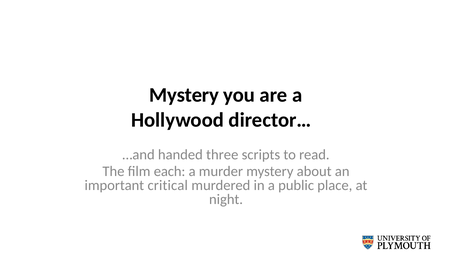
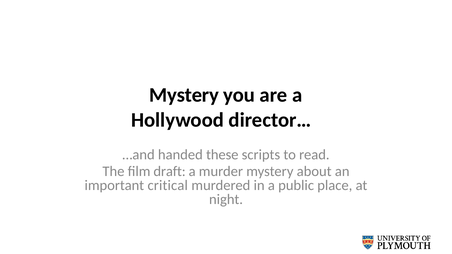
three: three -> these
each: each -> draft
